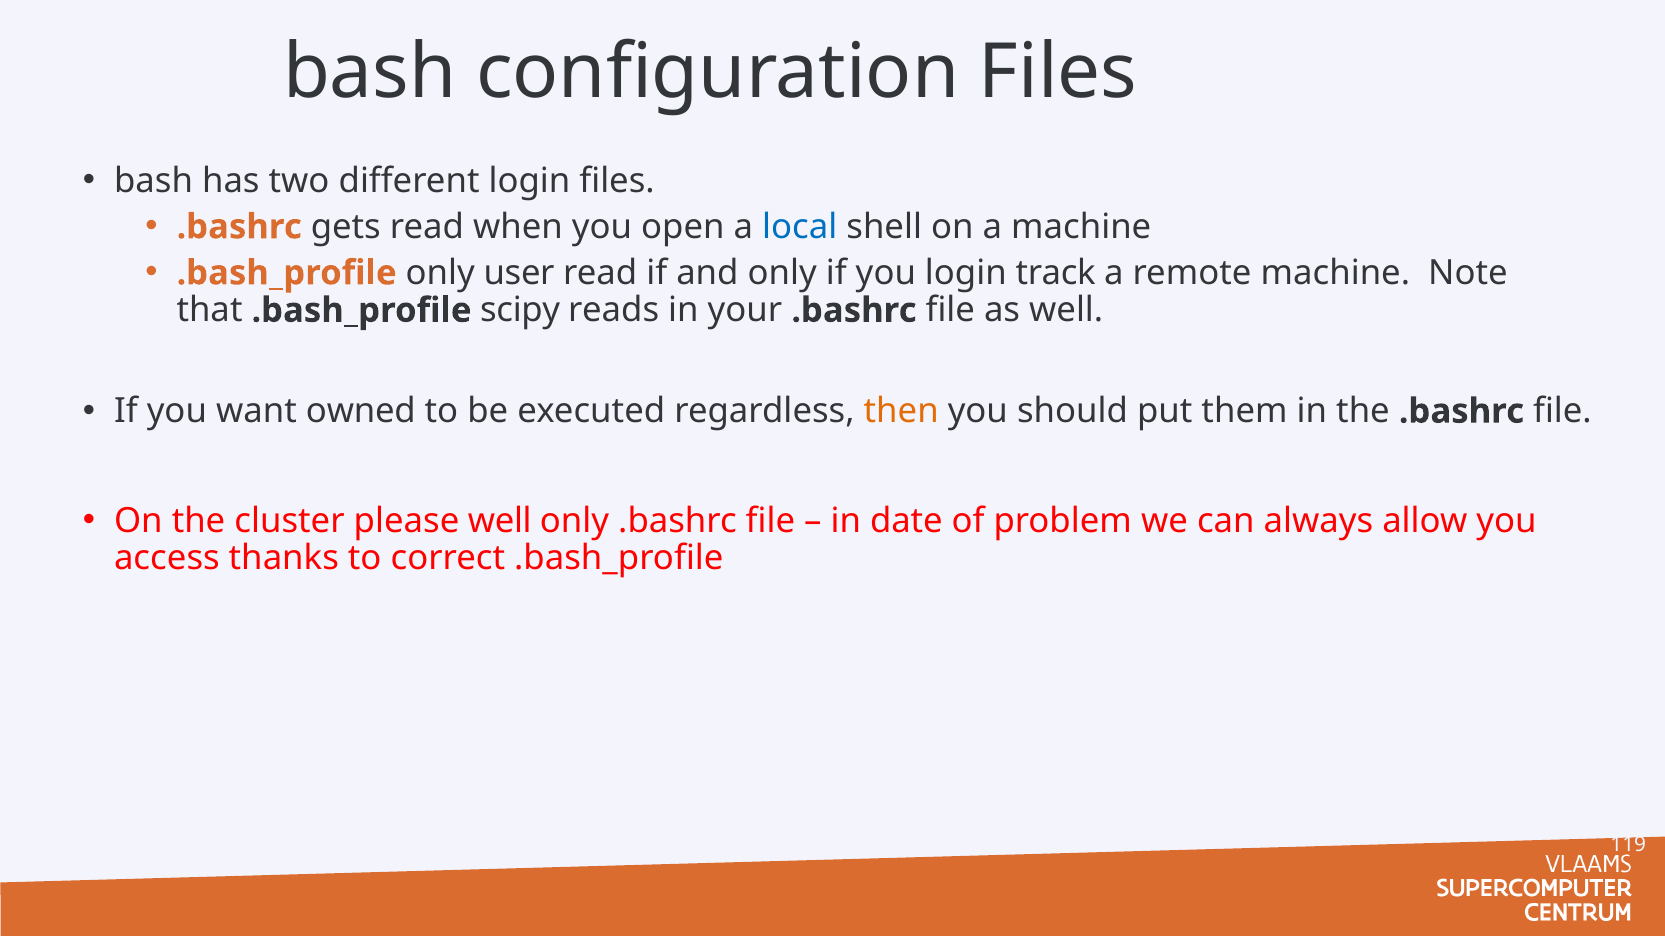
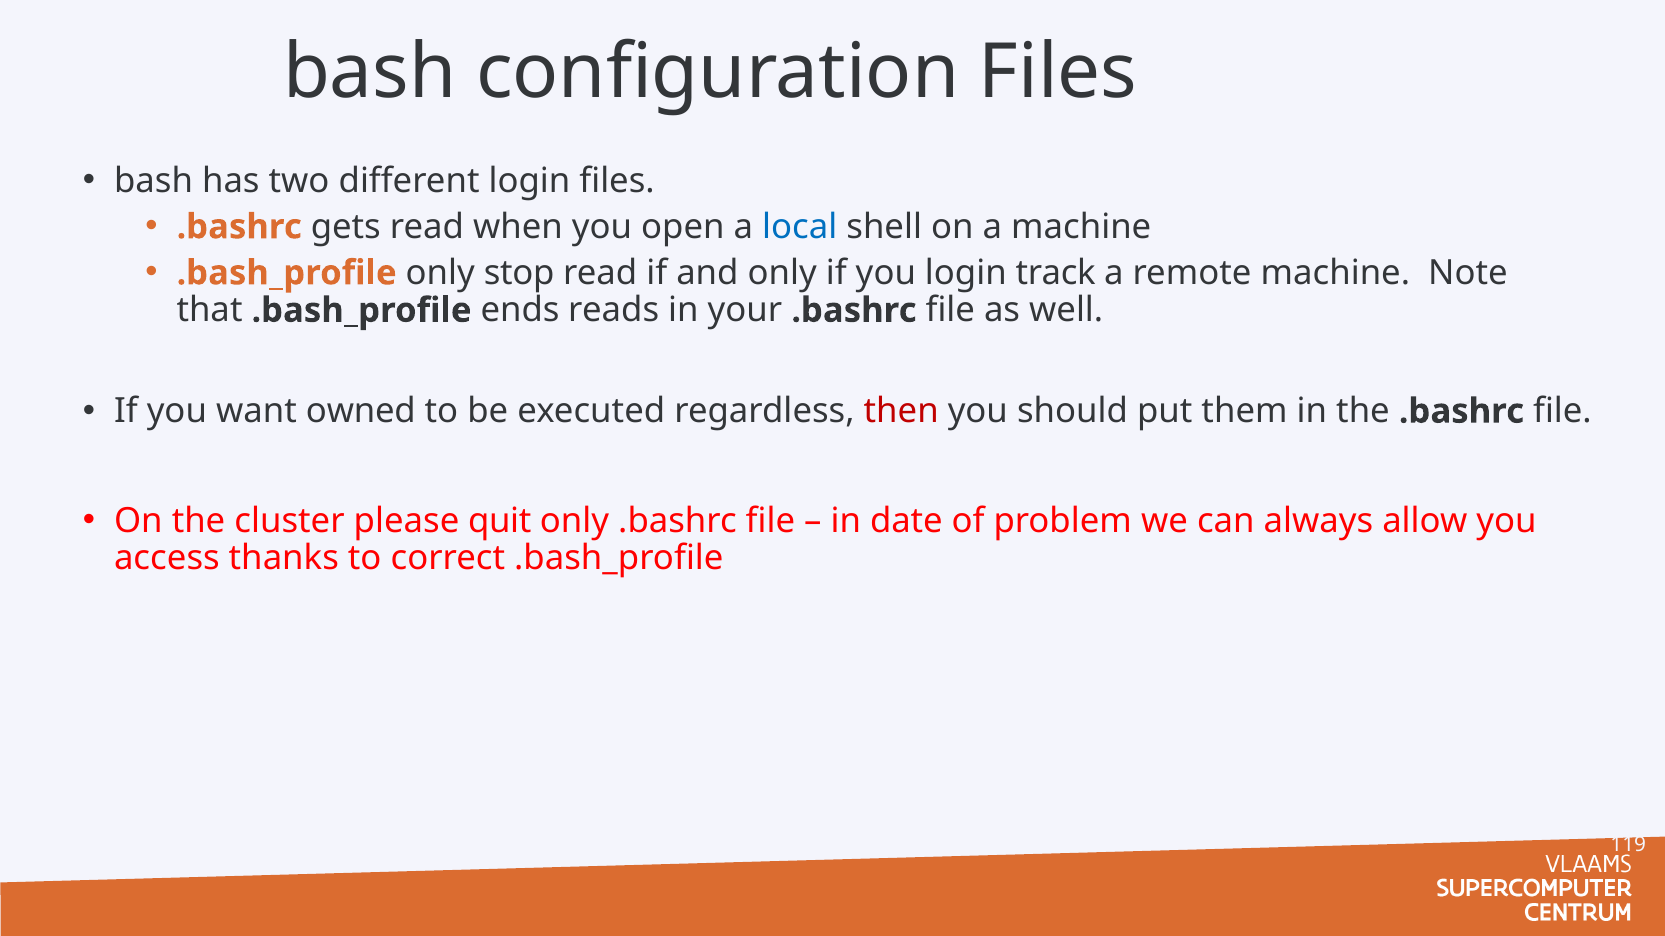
user: user -> stop
scipy: scipy -> ends
then colour: orange -> red
please well: well -> quit
